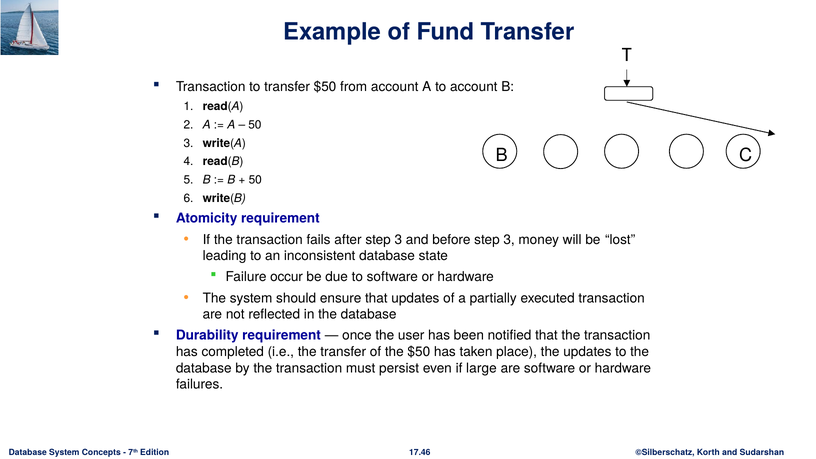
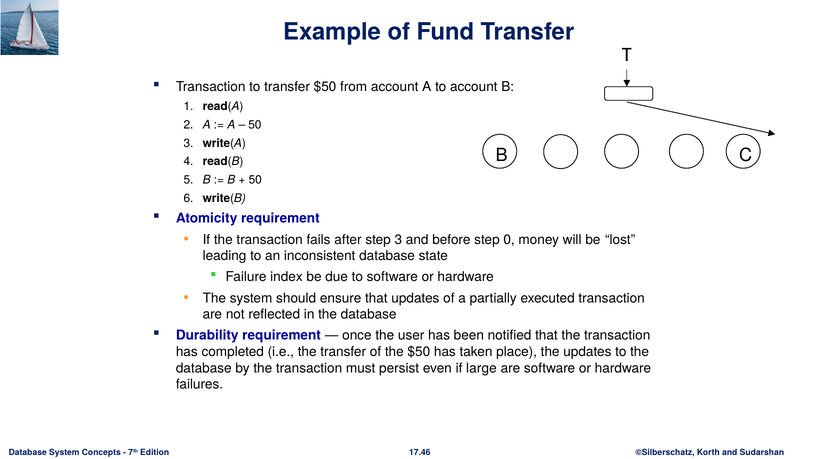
before step 3: 3 -> 0
occur: occur -> index
